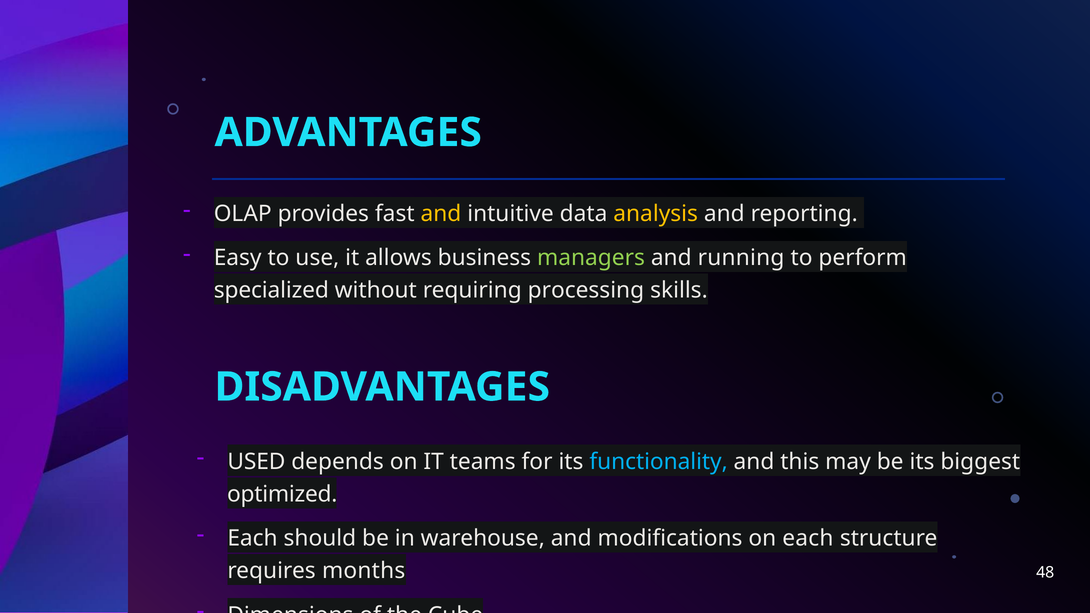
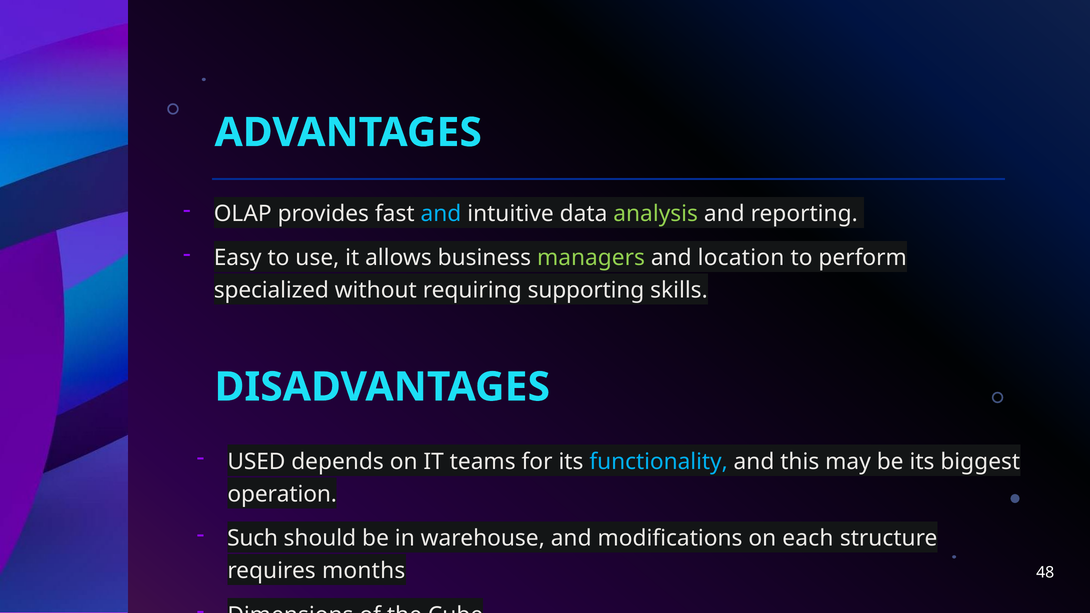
and at (441, 214) colour: yellow -> light blue
analysis colour: yellow -> light green
running: running -> location
processing: processing -> supporting
optimized: optimized -> operation
Each at (253, 538): Each -> Such
